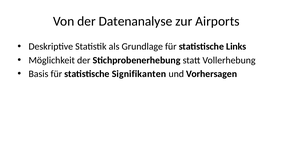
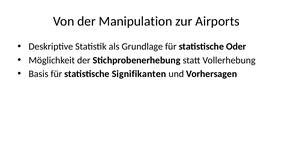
Datenanalyse: Datenanalyse -> Manipulation
Links: Links -> Oder
